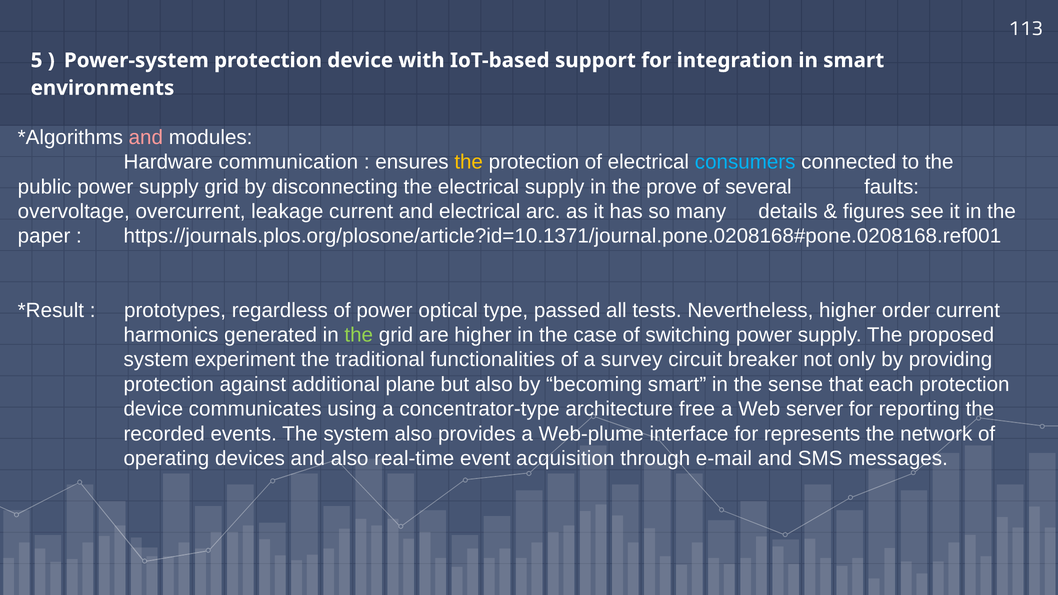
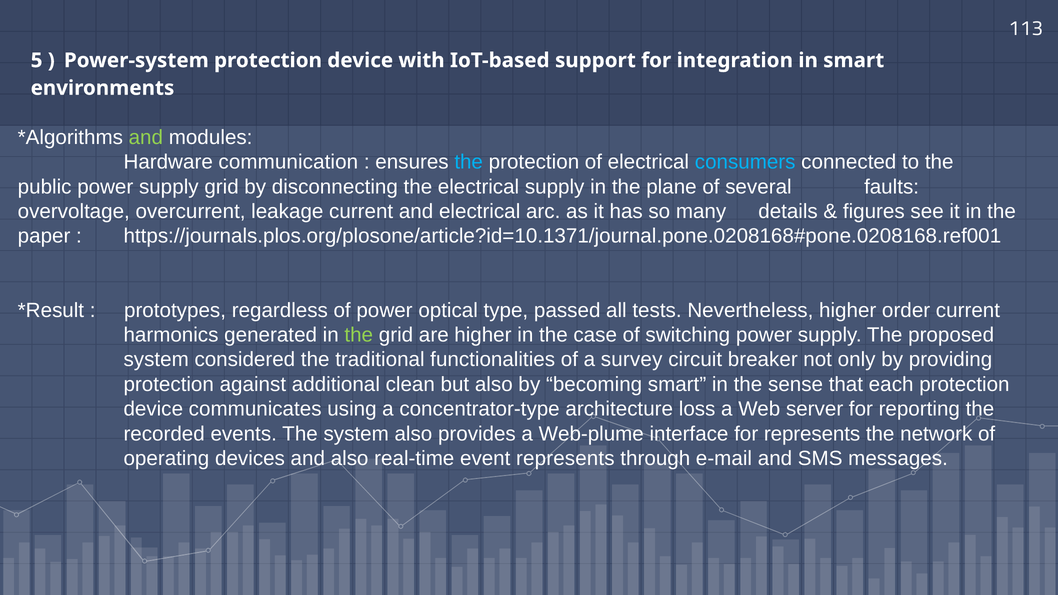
and at (146, 137) colour: pink -> light green
the at (469, 162) colour: yellow -> light blue
prove: prove -> plane
experiment: experiment -> considered
plane: plane -> clean
free: free -> loss
event acquisition: acquisition -> represents
